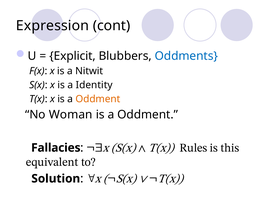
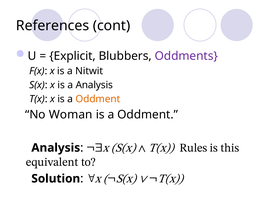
Expression: Expression -> References
Oddments colour: blue -> purple
a Identity: Identity -> Analysis
Fallacies at (56, 147): Fallacies -> Analysis
